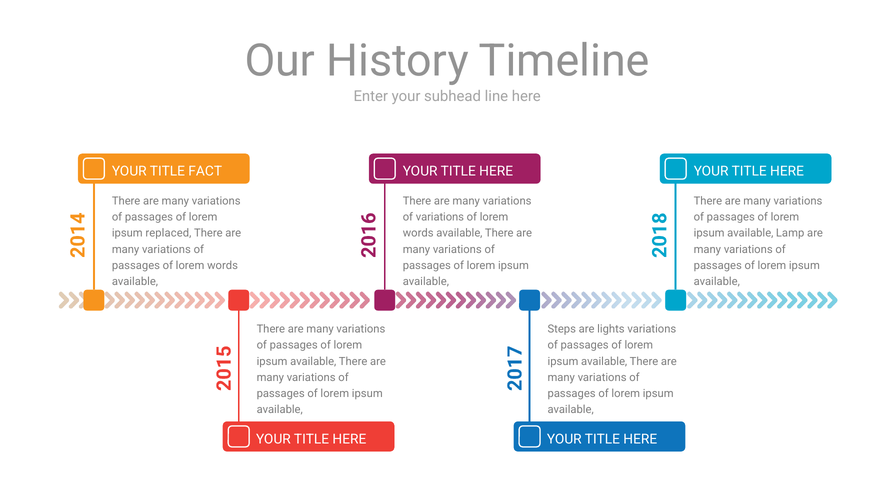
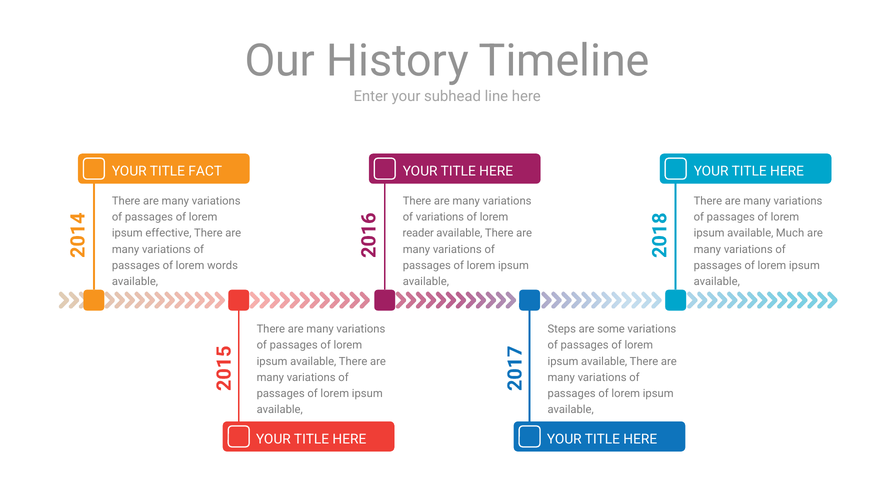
replaced: replaced -> effective
words at (418, 233): words -> reader
Lamp: Lamp -> Much
lights: lights -> some
